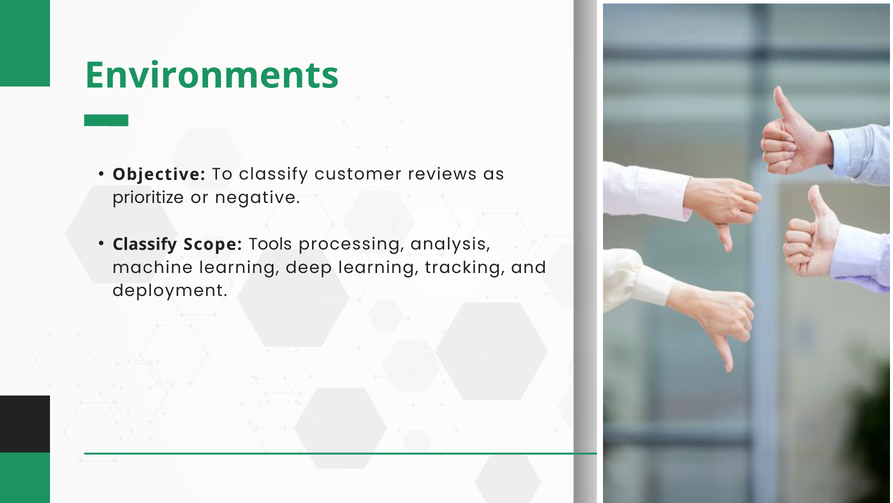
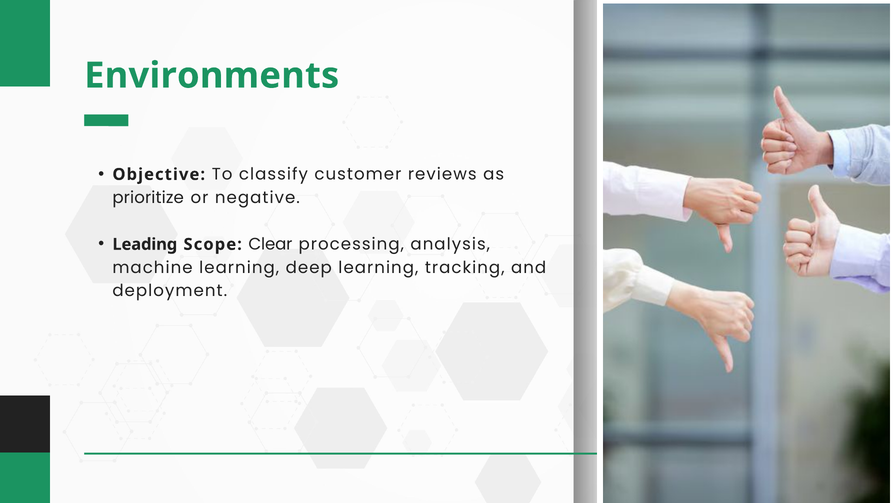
Classify at (145, 244): Classify -> Leading
Tools: Tools -> Clear
